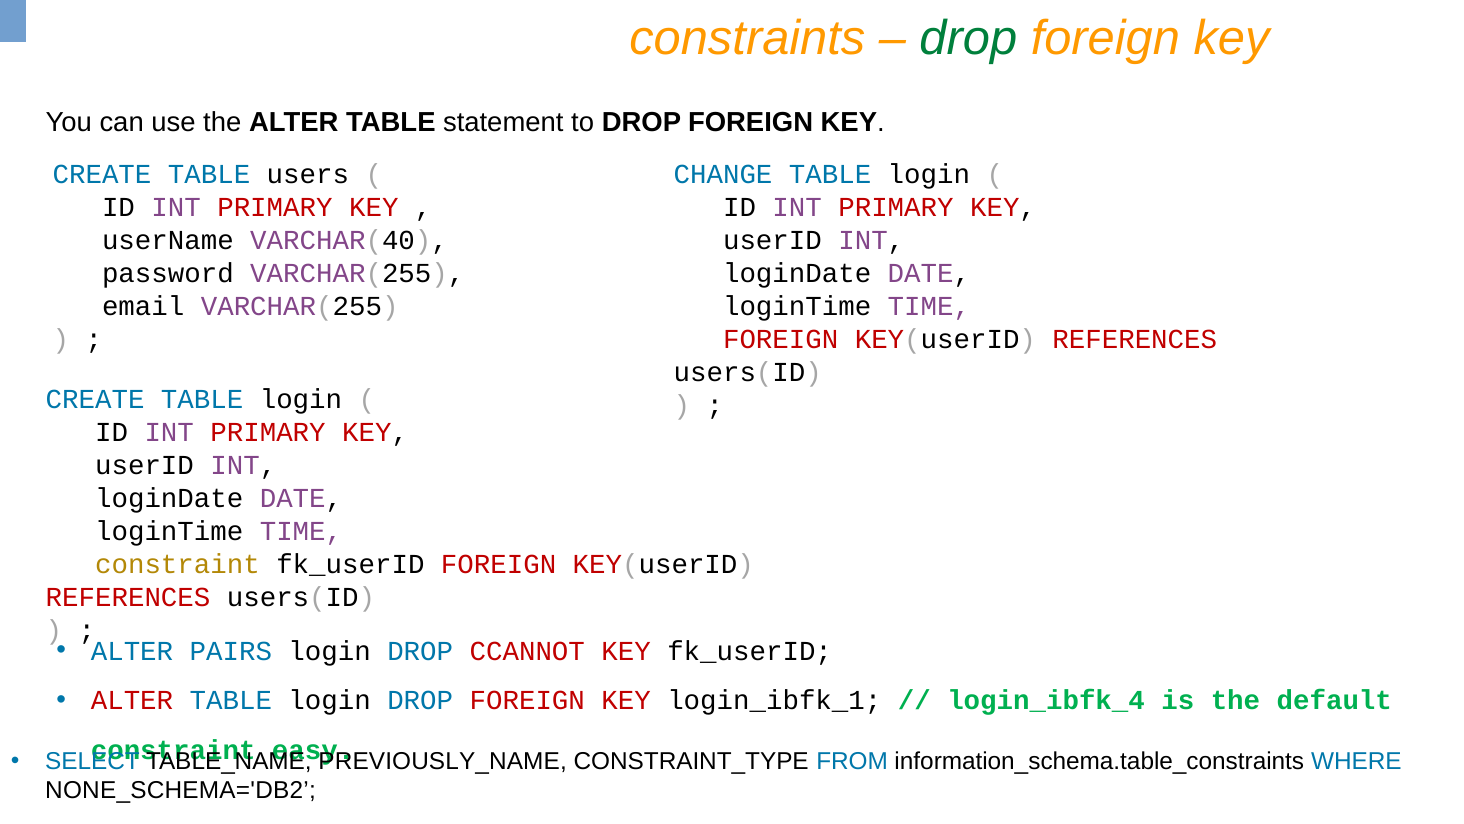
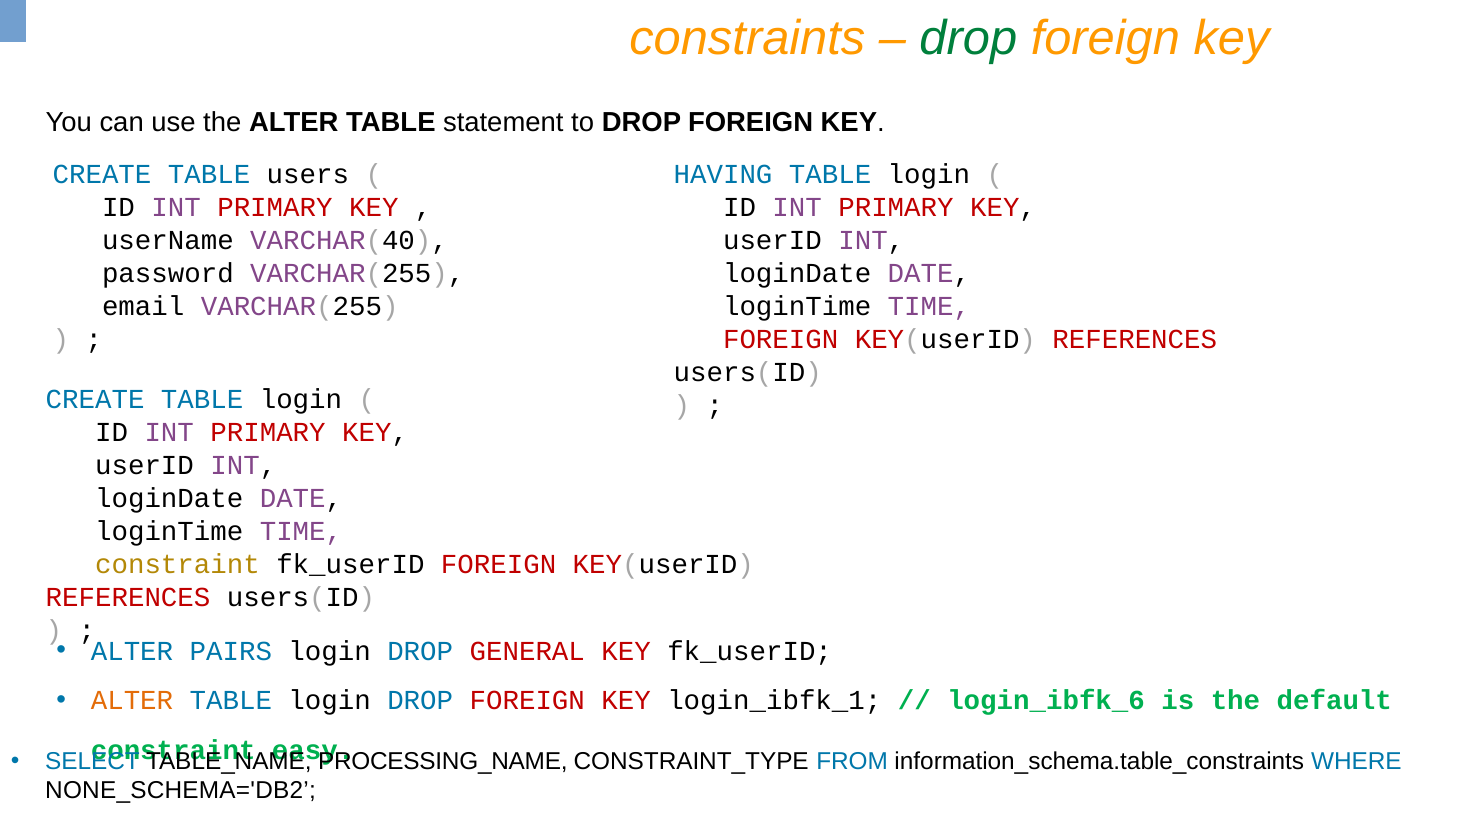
CHANGE: CHANGE -> HAVING
CCANNOT: CCANNOT -> GENERAL
ALTER at (132, 700) colour: red -> orange
login_ibfk_4: login_ibfk_4 -> login_ibfk_6
PREVIOUSLY_NAME: PREVIOUSLY_NAME -> PROCESSING_NAME
